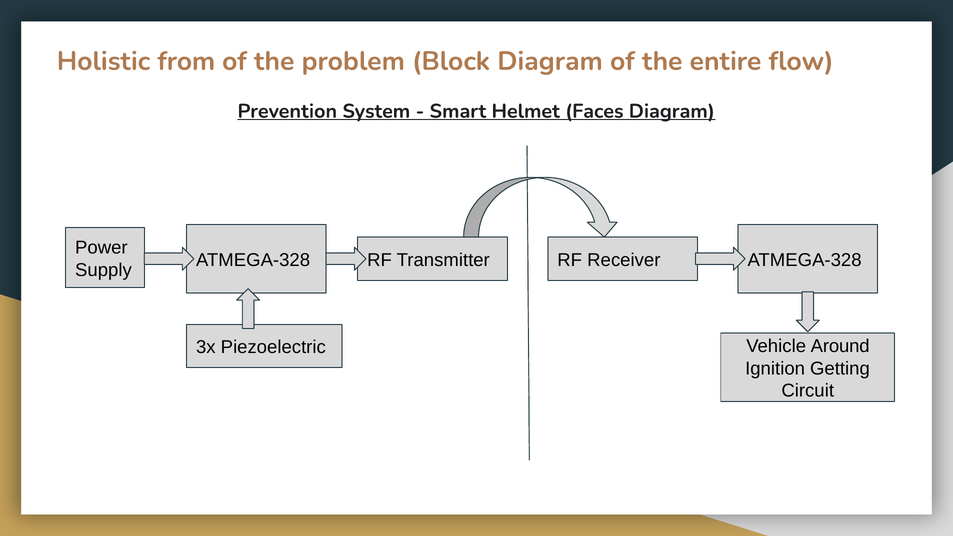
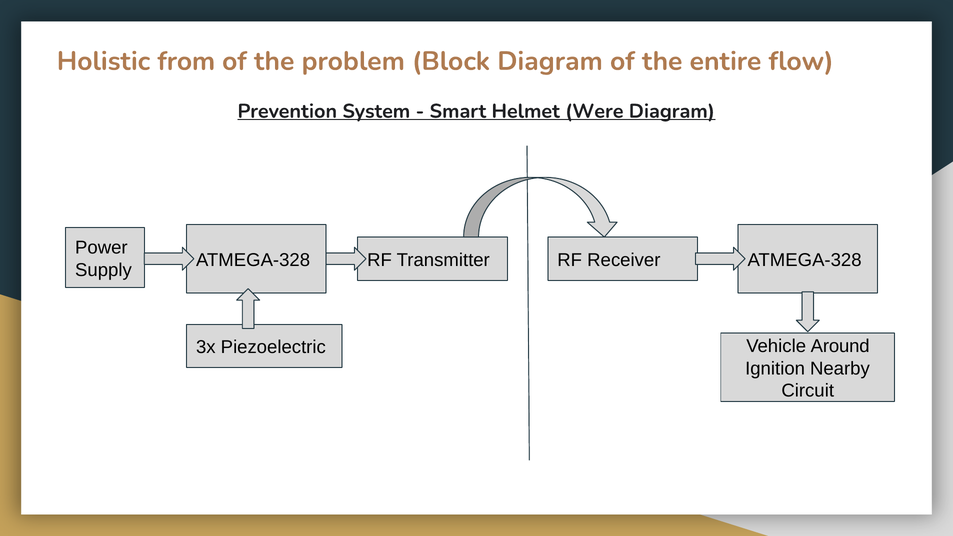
Faces: Faces -> Were
Getting: Getting -> Nearby
